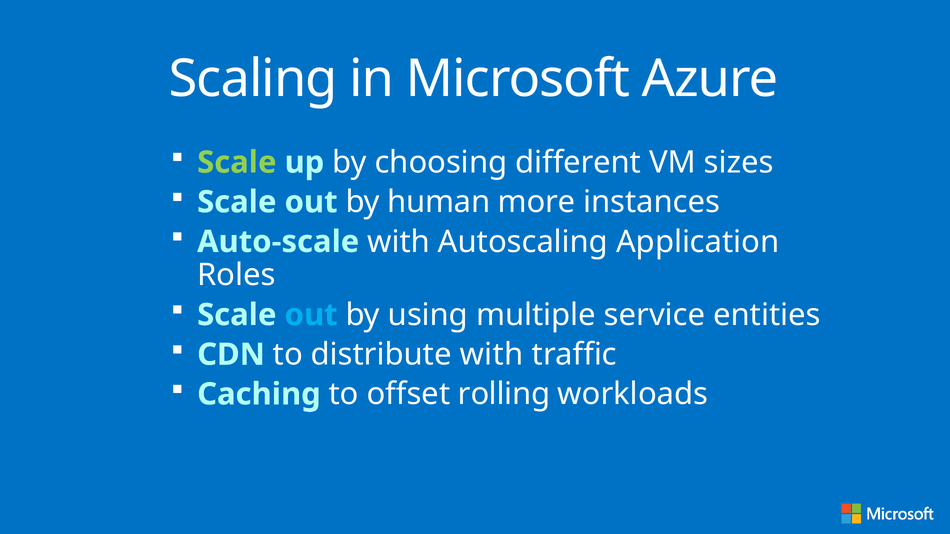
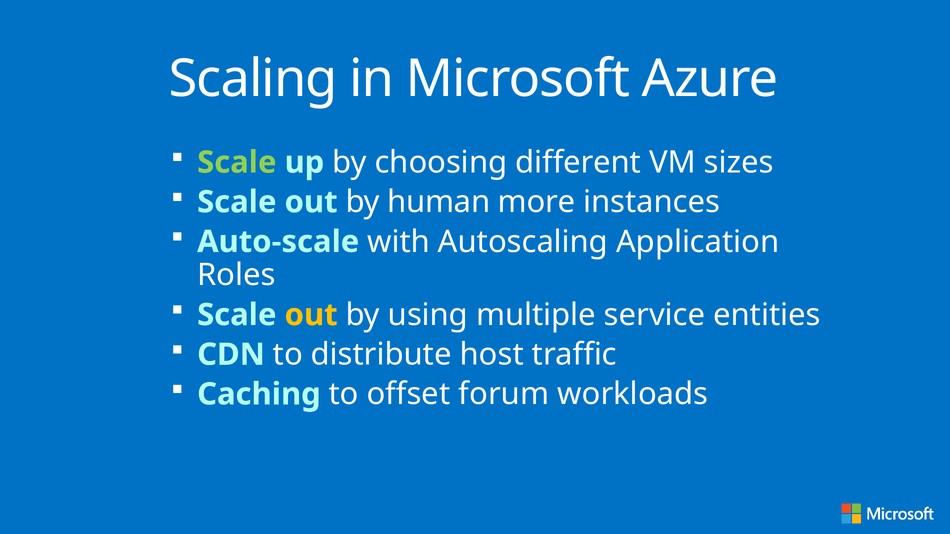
out at (311, 315) colour: light blue -> yellow
distribute with: with -> host
rolling: rolling -> forum
